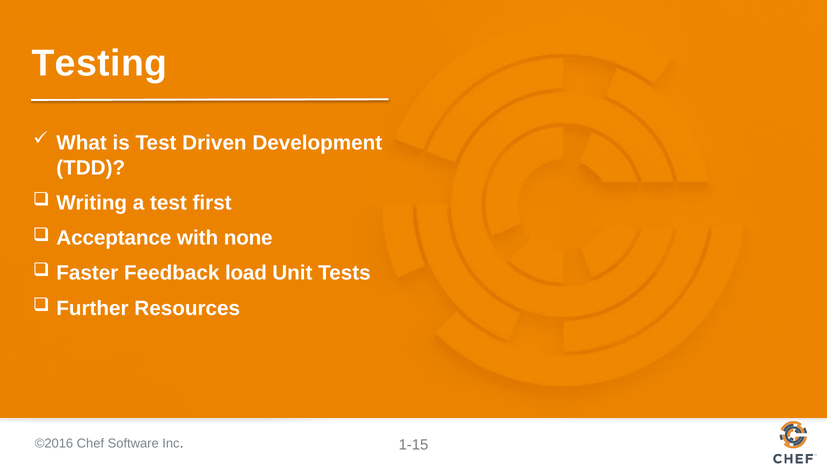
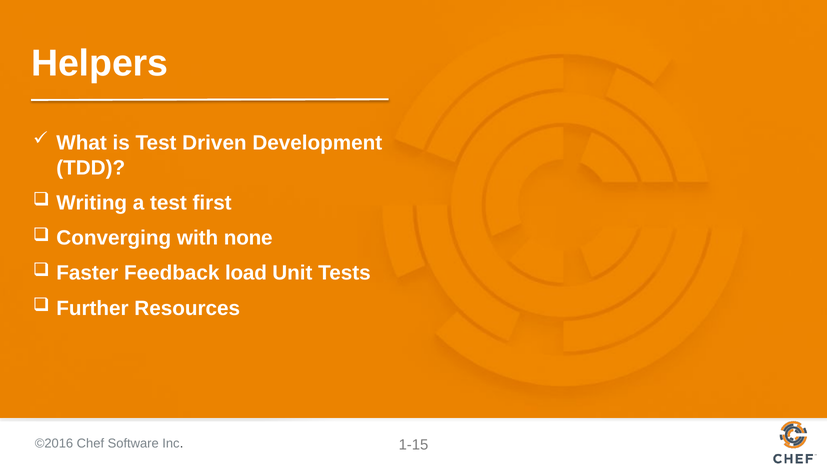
Testing: Testing -> Helpers
Acceptance: Acceptance -> Converging
